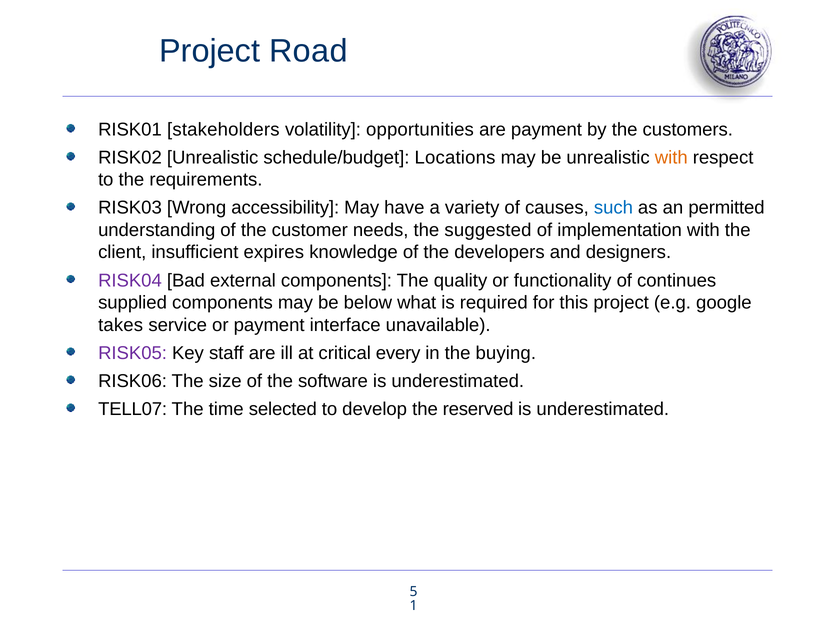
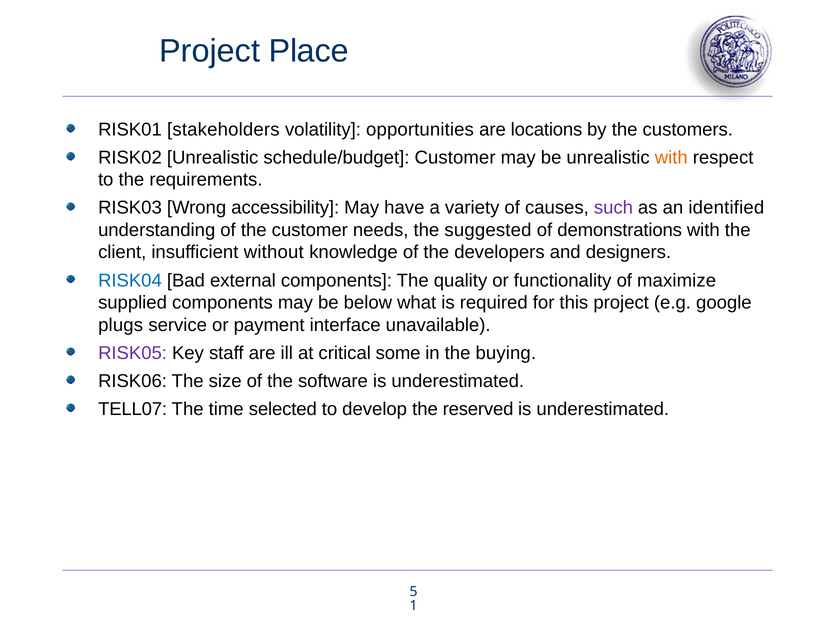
Road: Road -> Place
are payment: payment -> locations
schedule/budget Locations: Locations -> Customer
such colour: blue -> purple
permitted: permitted -> identified
implementation: implementation -> demonstrations
expires: expires -> without
RISK04 colour: purple -> blue
continues: continues -> maximize
takes: takes -> plugs
every: every -> some
